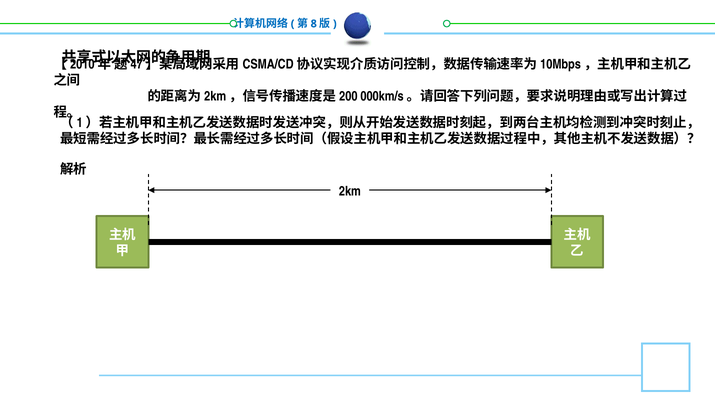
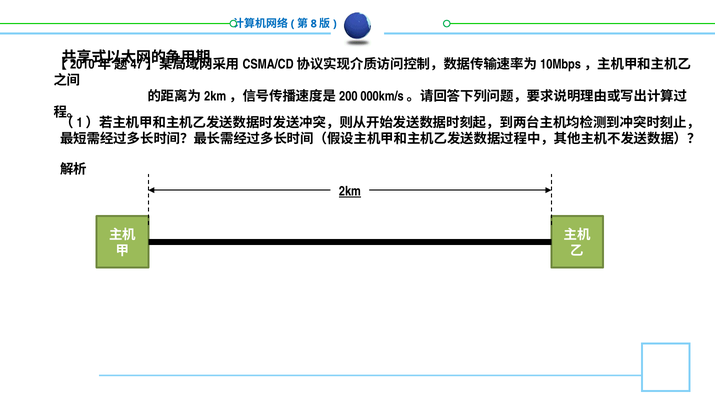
2km underline: none -> present
